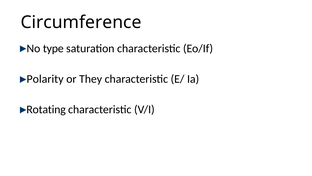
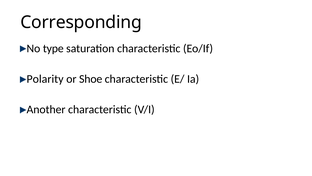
Circumference: Circumference -> Corresponding
They: They -> Shoe
Rotating: Rotating -> Another
